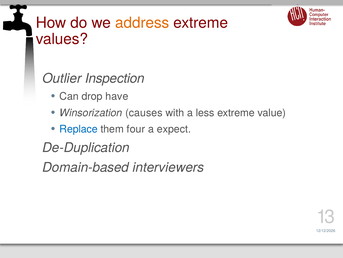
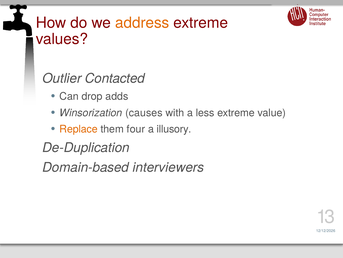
Inspection: Inspection -> Contacted
have: have -> adds
Replace colour: blue -> orange
expect: expect -> illusory
